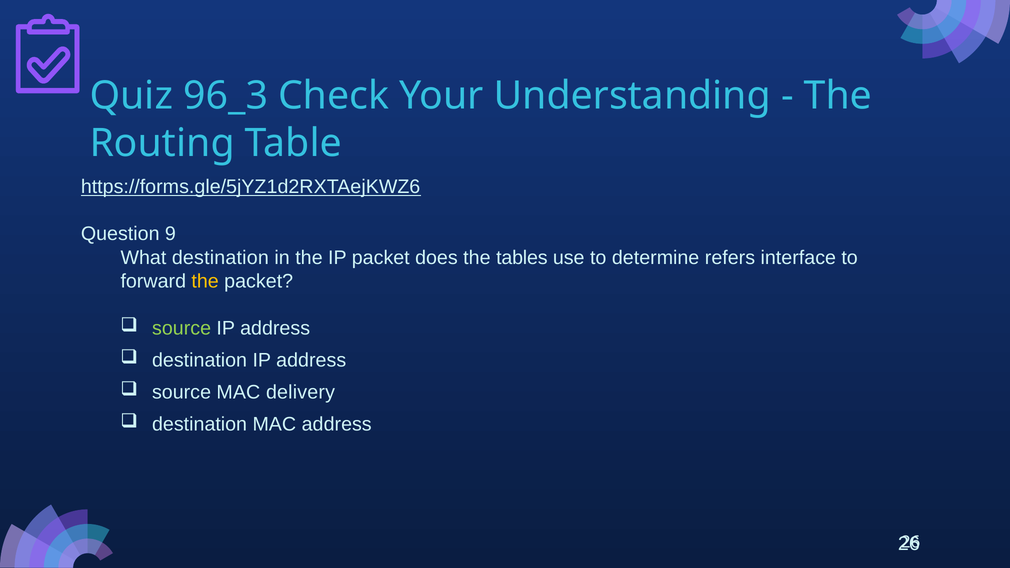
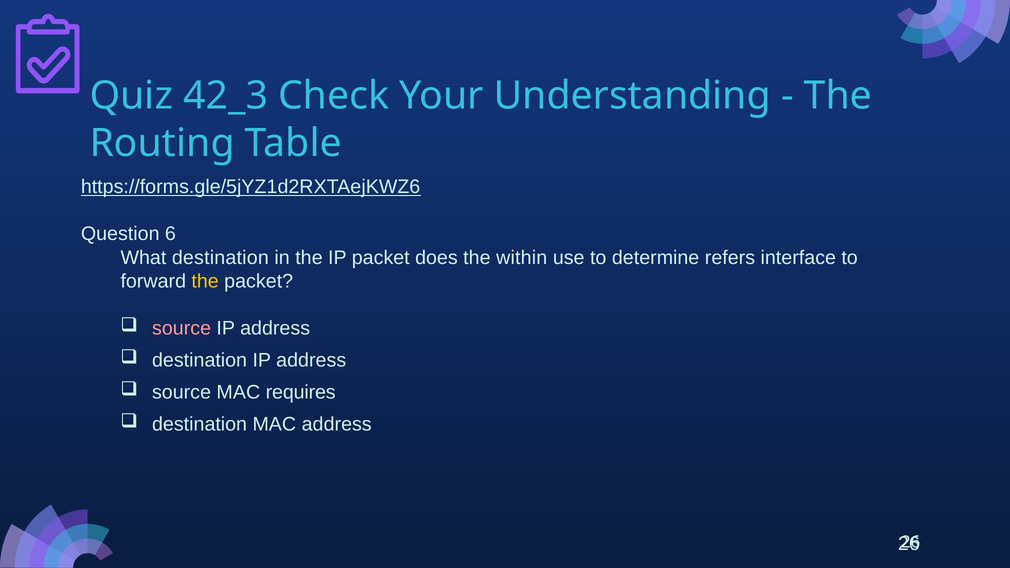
96_3: 96_3 -> 42_3
9: 9 -> 6
tables: tables -> within
source at (182, 328) colour: light green -> pink
delivery: delivery -> requires
